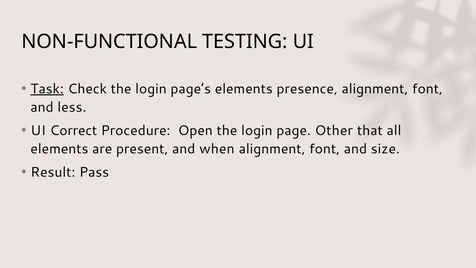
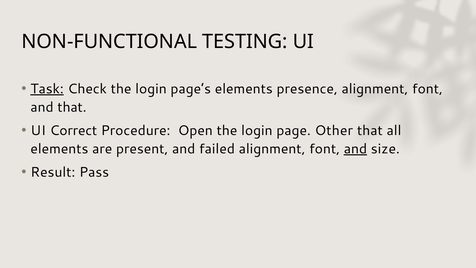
and less: less -> that
when: when -> failed
and at (355, 149) underline: none -> present
